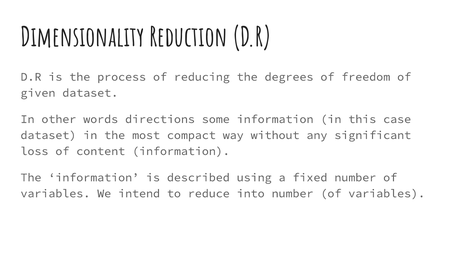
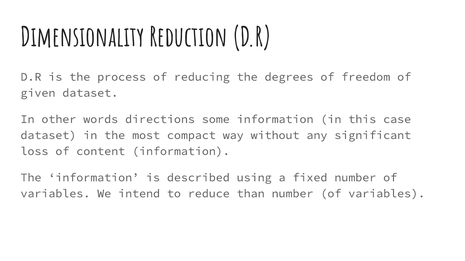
into: into -> than
